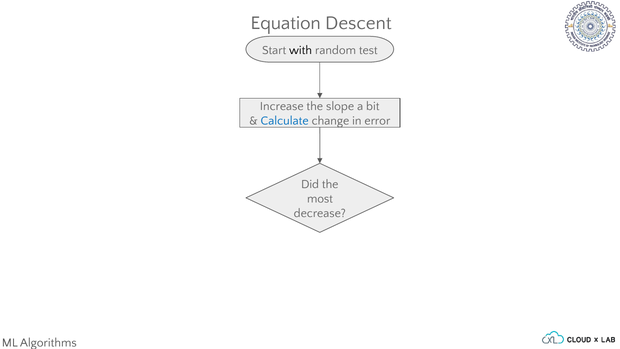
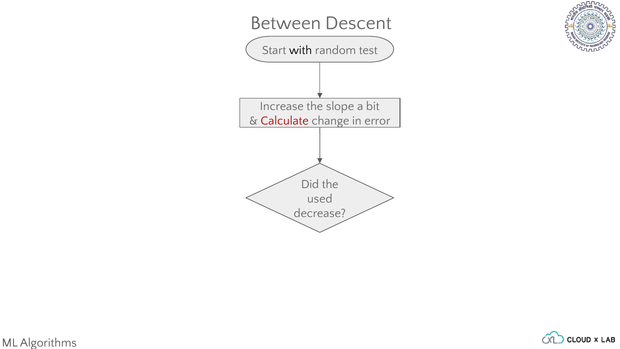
Equation: Equation -> Between
Calculate colour: blue -> red
most: most -> used
